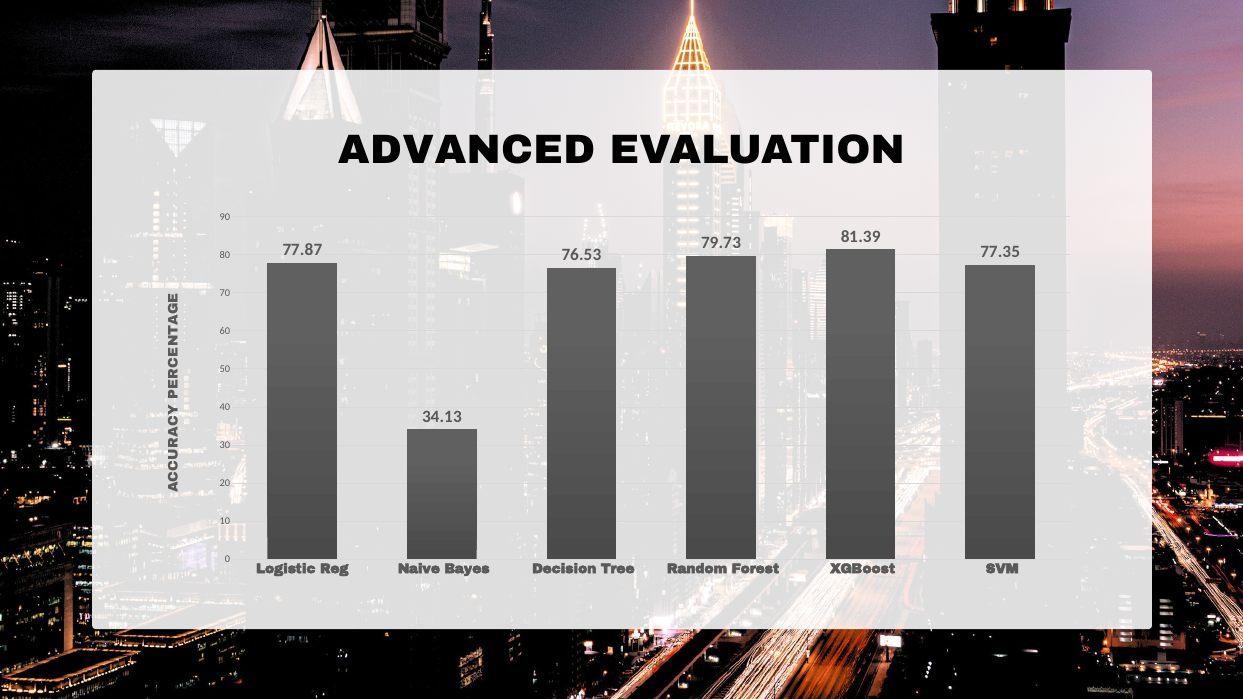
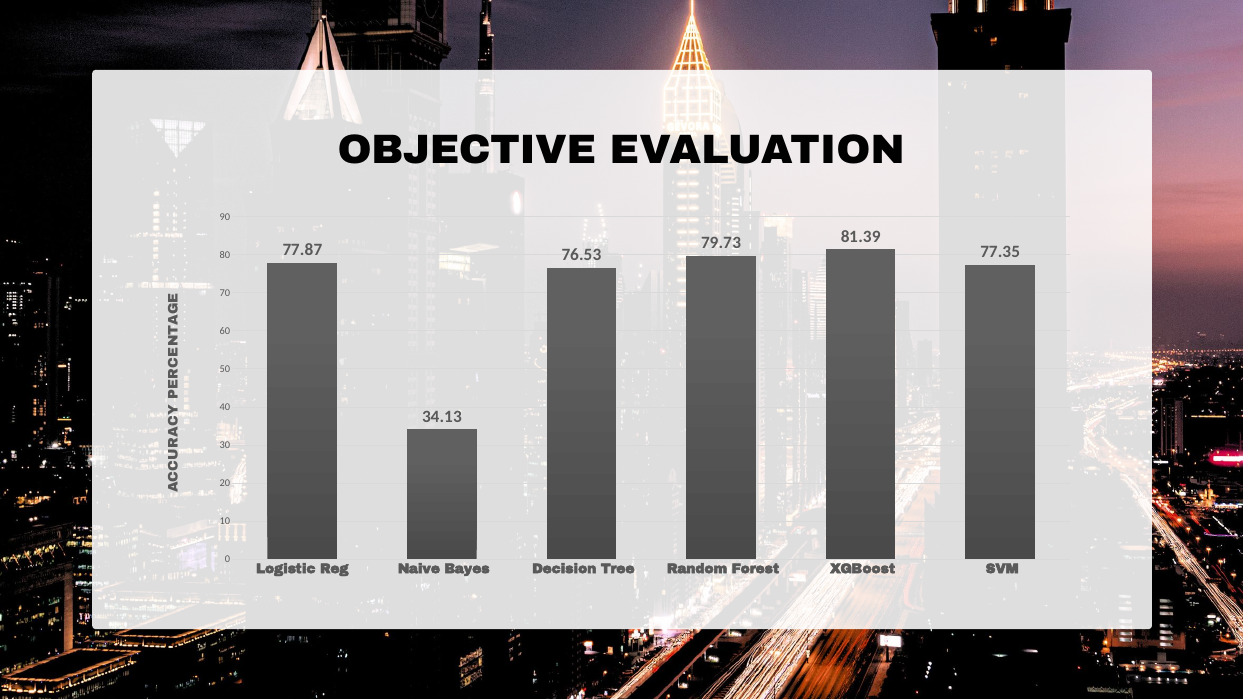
ADVANCED: ADVANCED -> OBJECTIVE
